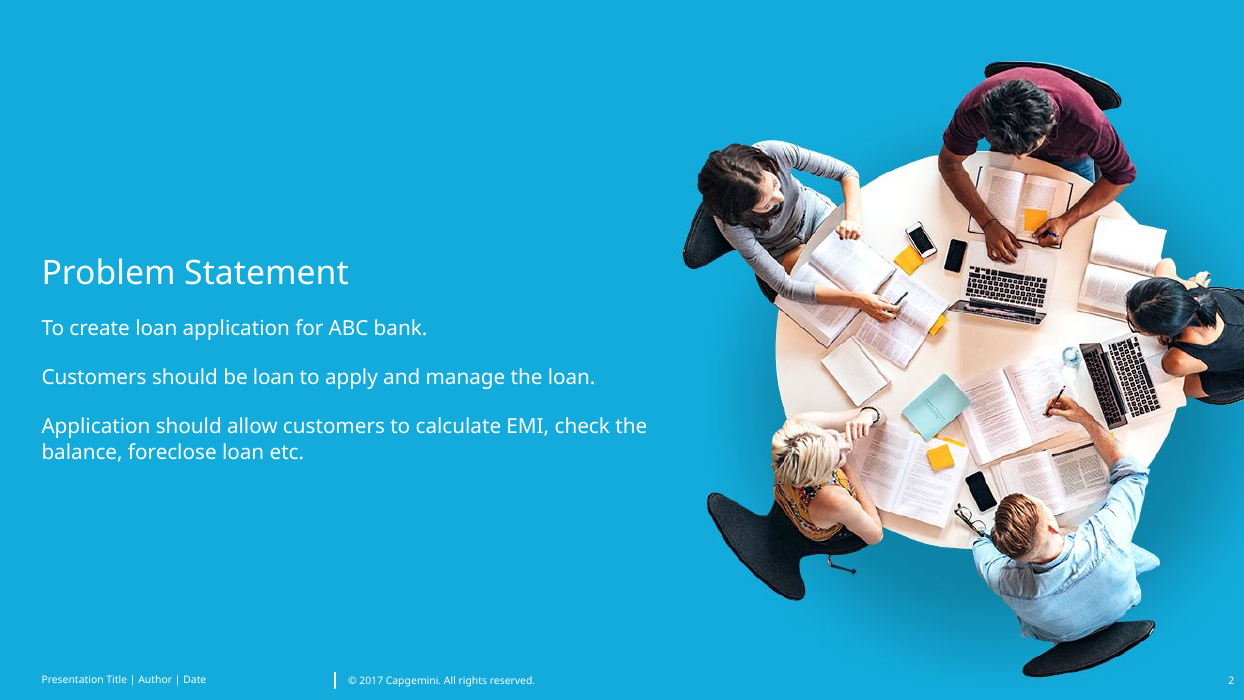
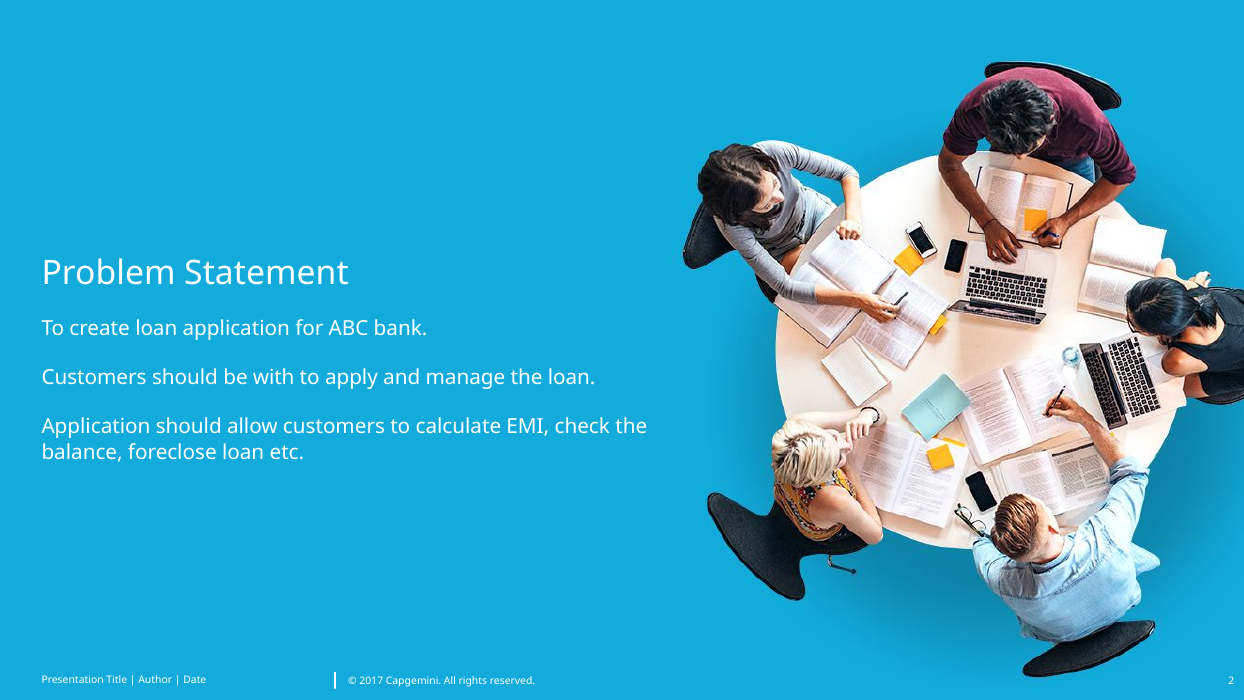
be loan: loan -> with
